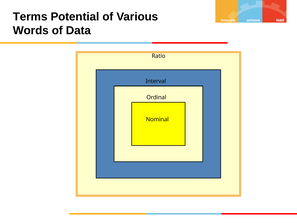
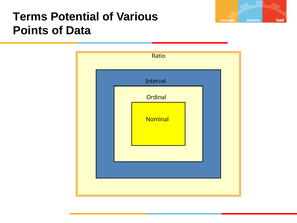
Words: Words -> Points
